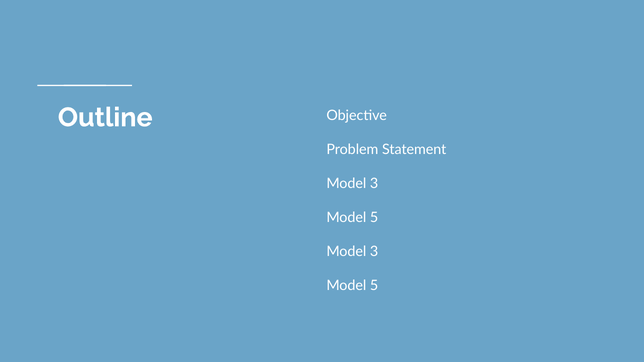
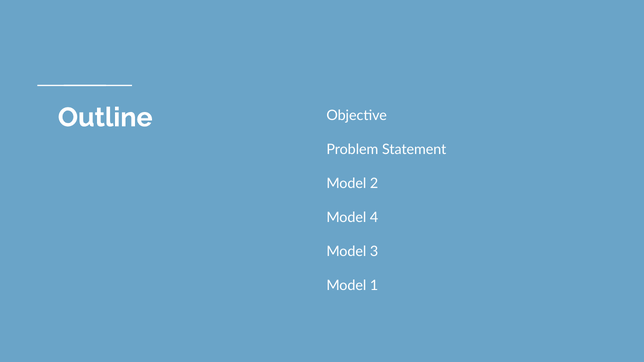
3 at (374, 184): 3 -> 2
5 at (374, 218): 5 -> 4
5 at (374, 286): 5 -> 1
